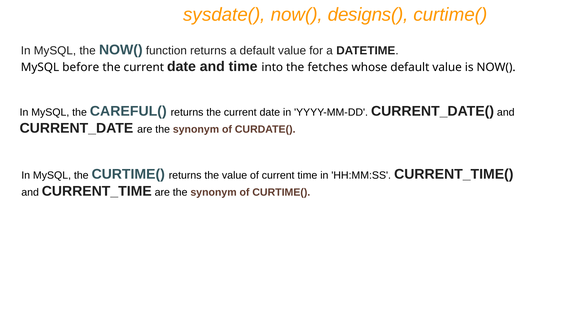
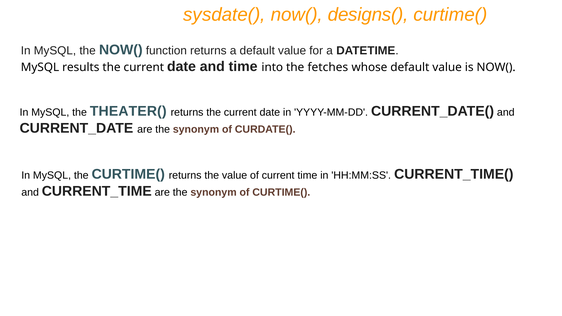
before: before -> results
CAREFUL(: CAREFUL( -> THEATER(
